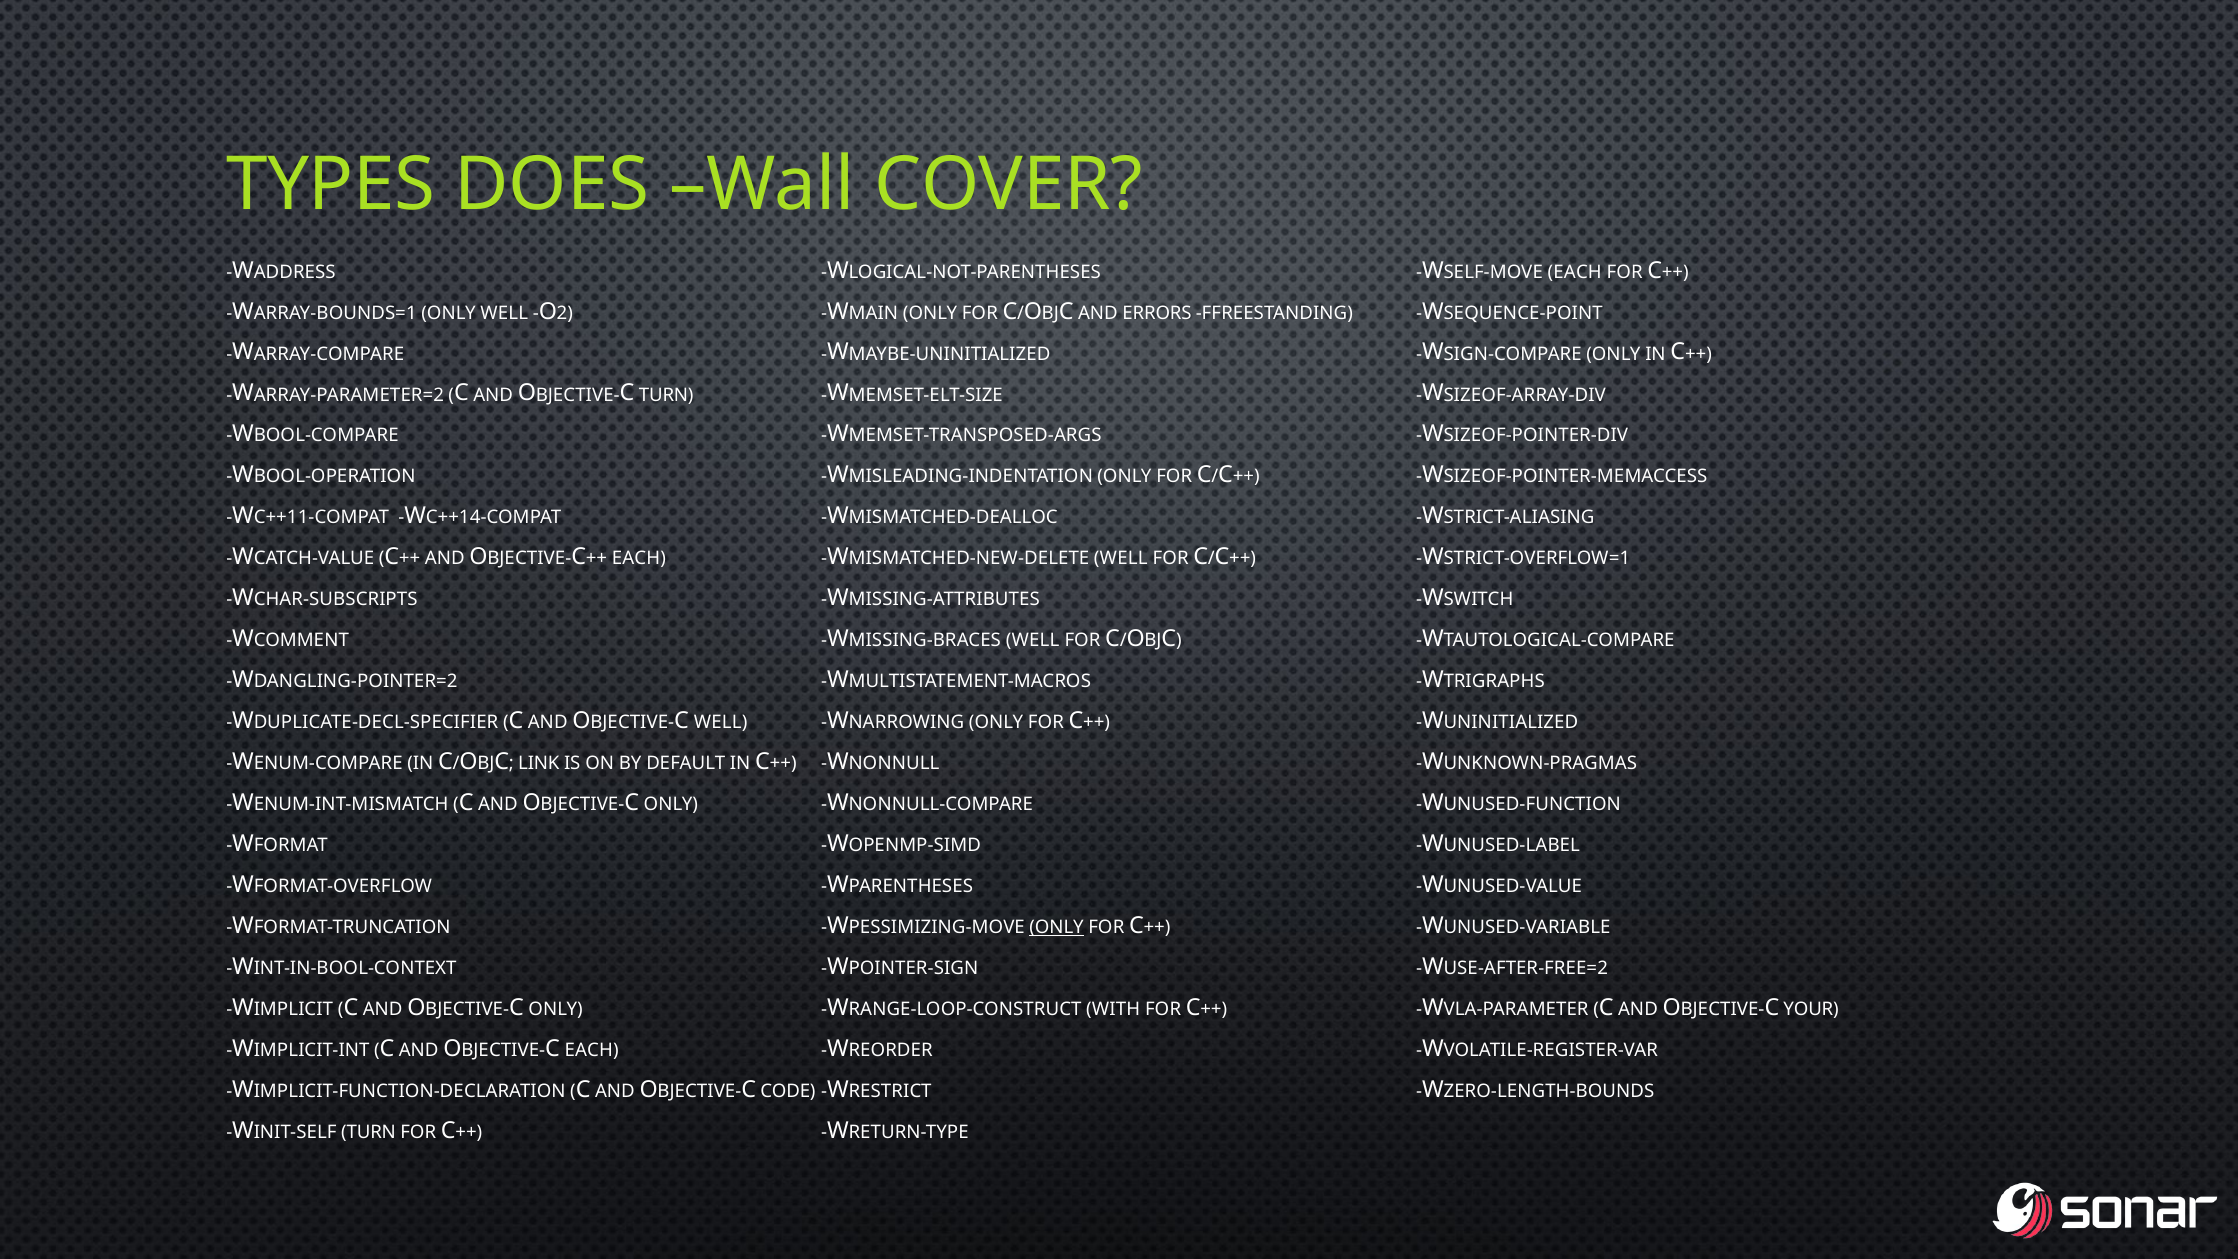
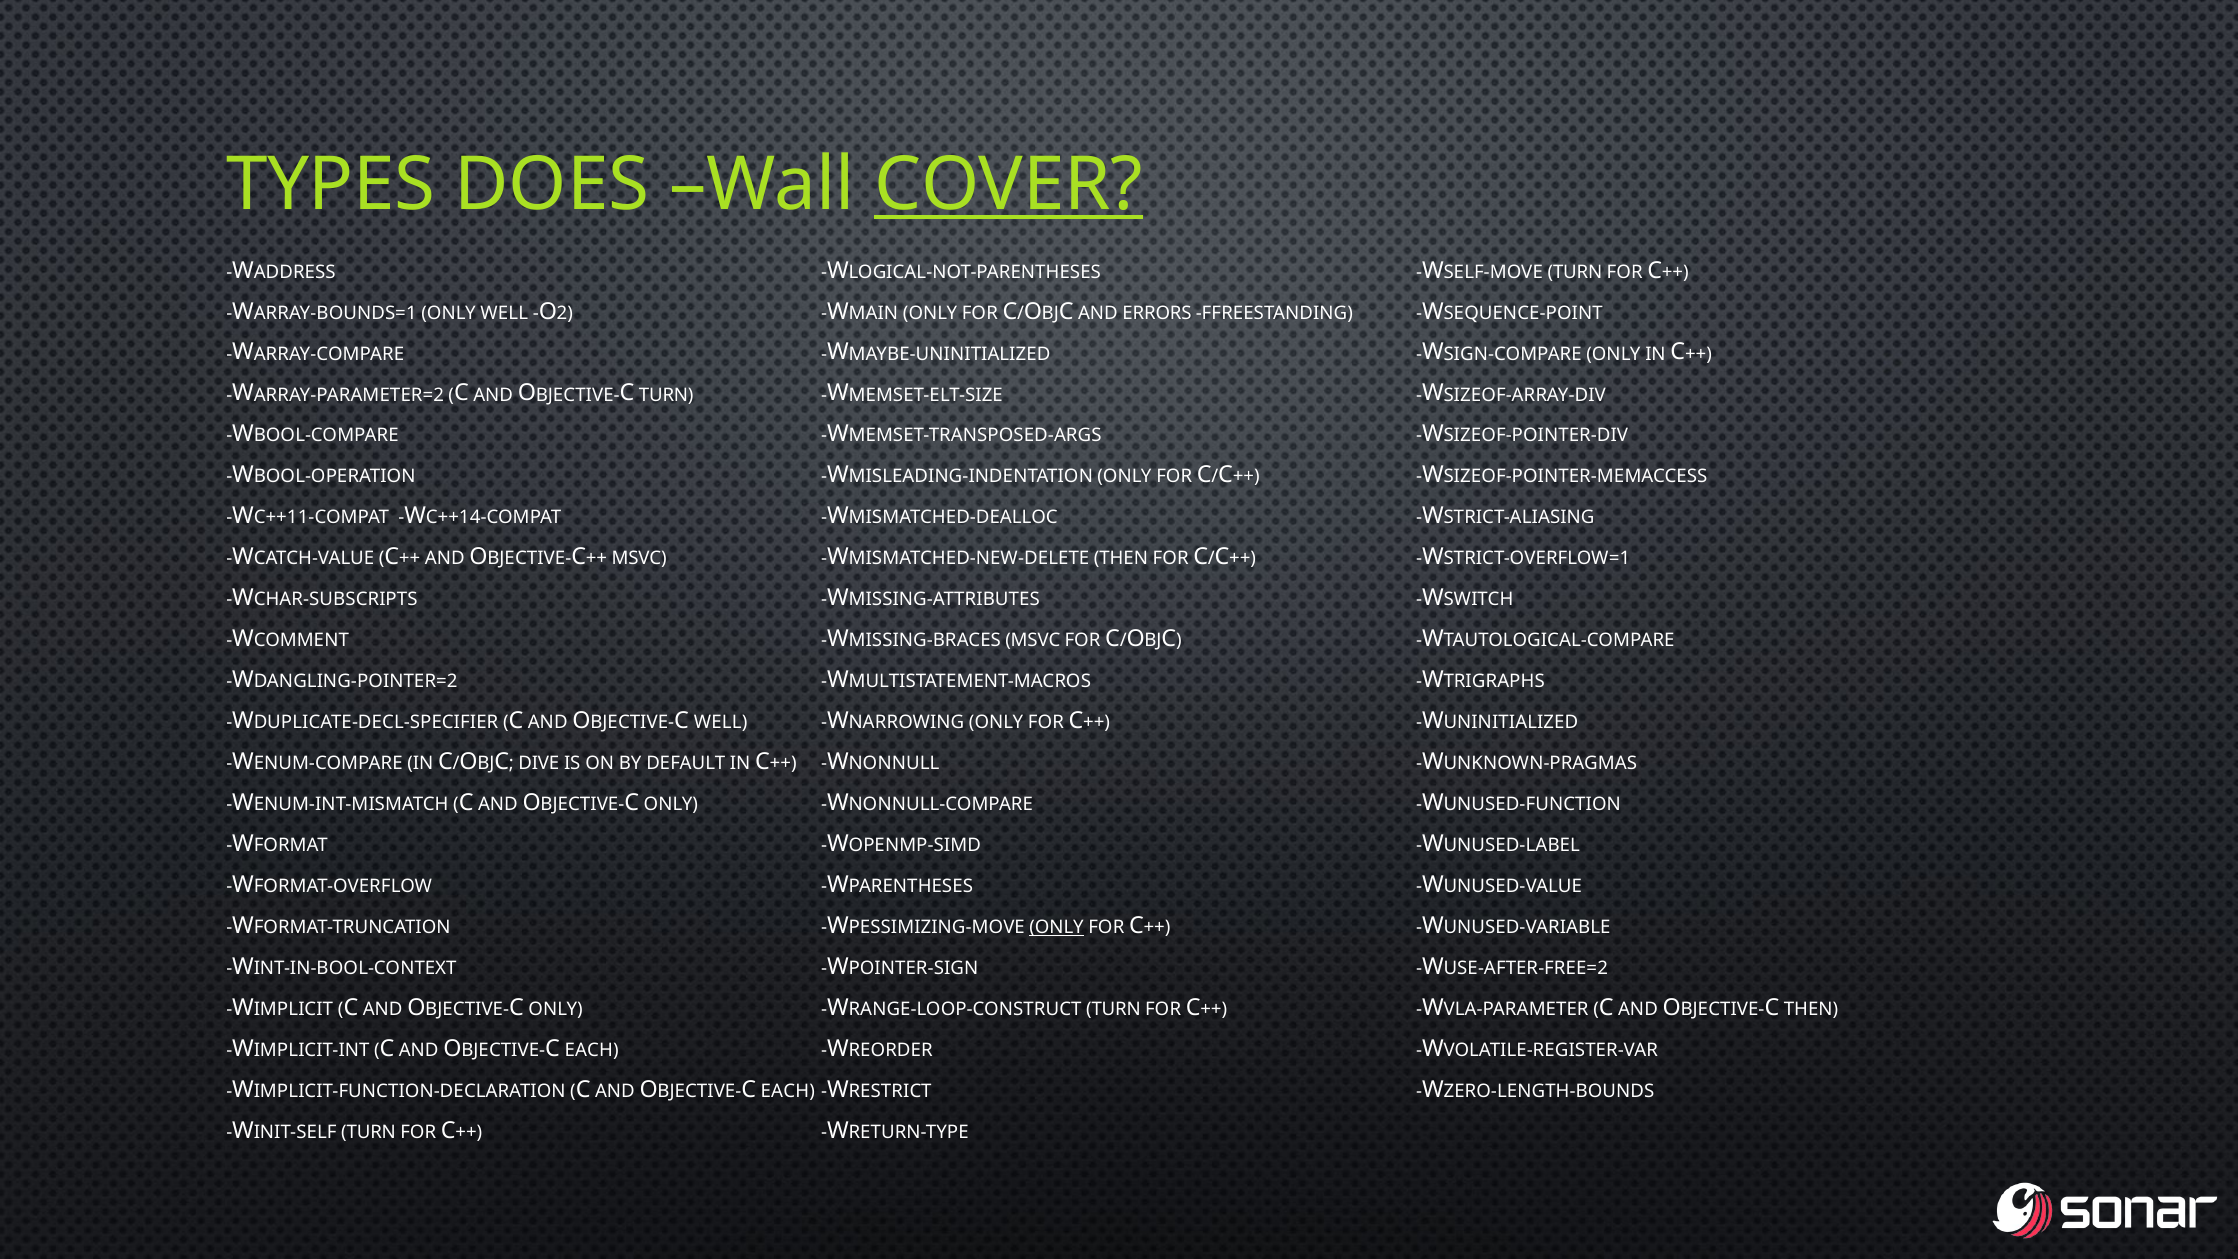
COVER underline: none -> present
WSELF-MOVE EACH: EACH -> TURN
OBJECTIVE-C++ EACH: EACH -> MSVC
WMISMATCHED-NEW-DELETE WELL: WELL -> THEN
WMISSING-BRACES WELL: WELL -> MSVC
LINK: LINK -> DIVE
WRANGE-LOOP-CONSTRUCT WITH: WITH -> TURN
OBJECTIVE-C YOUR: YOUR -> THEN
CODE at (788, 1091): CODE -> EACH
